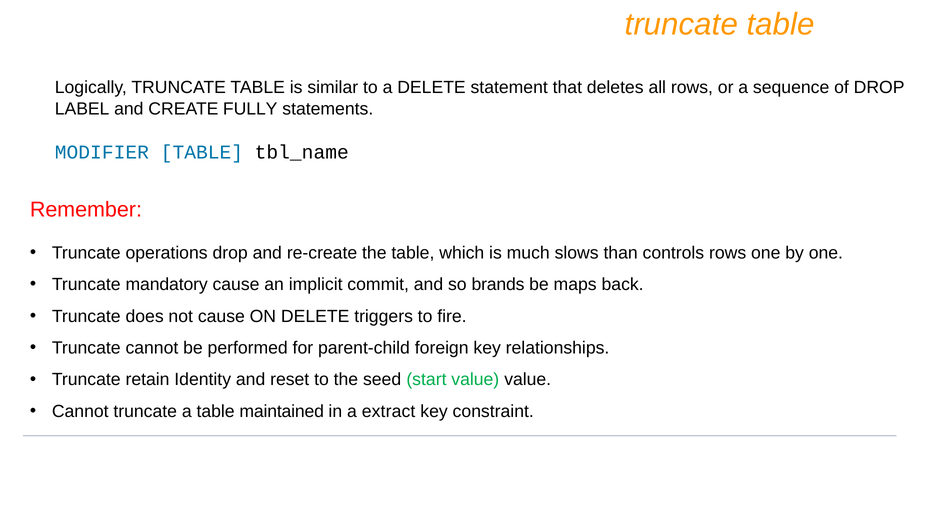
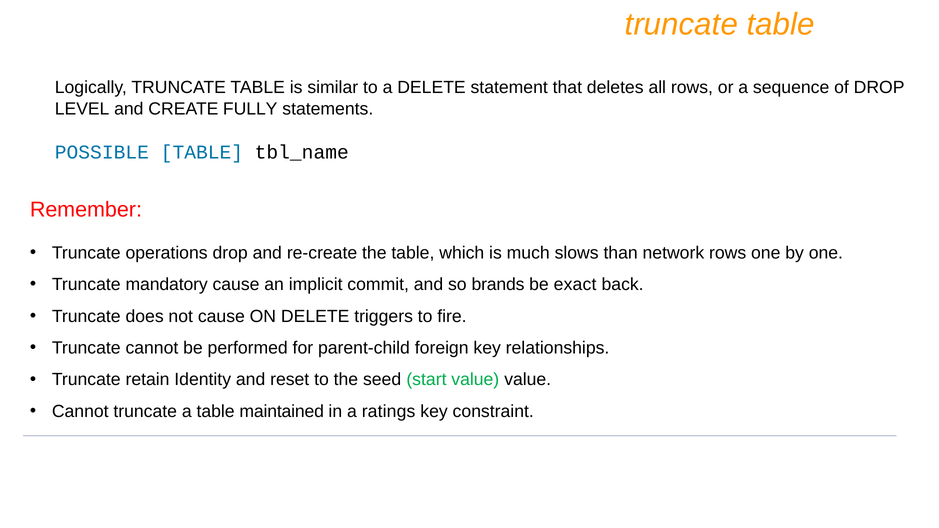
LABEL: LABEL -> LEVEL
MODIFIER: MODIFIER -> POSSIBLE
controls: controls -> network
maps: maps -> exact
extract: extract -> ratings
